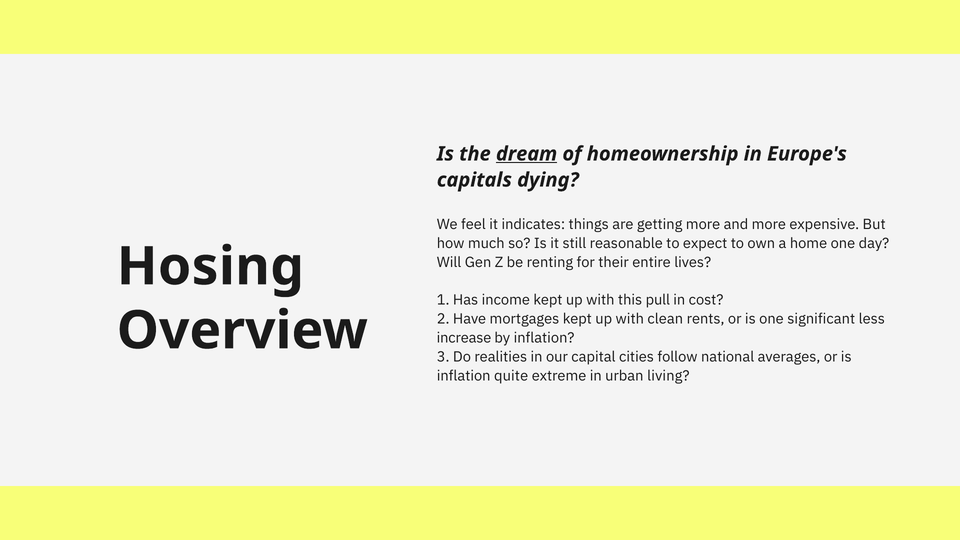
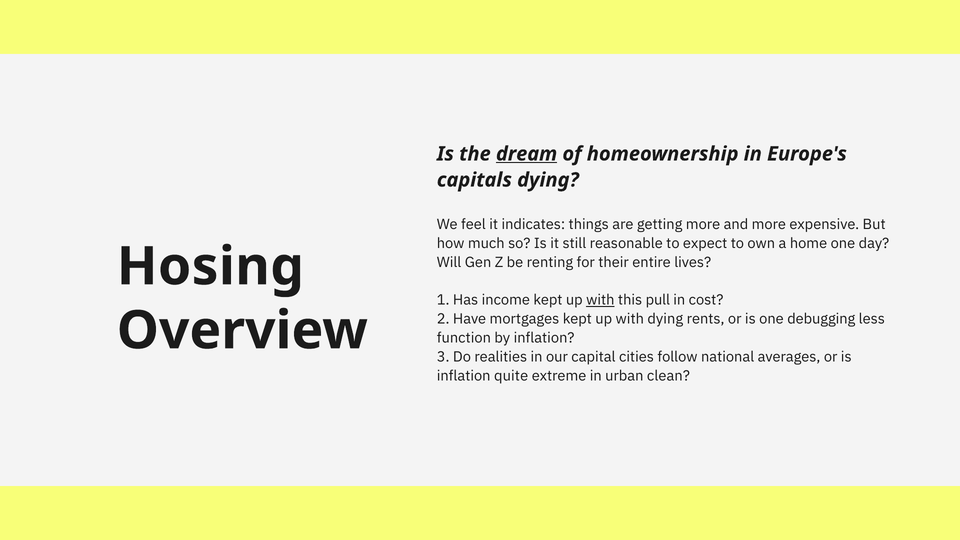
with at (600, 300) underline: none -> present
with clean: clean -> dying
significant: significant -> debugging
increase: increase -> function
living: living -> clean
